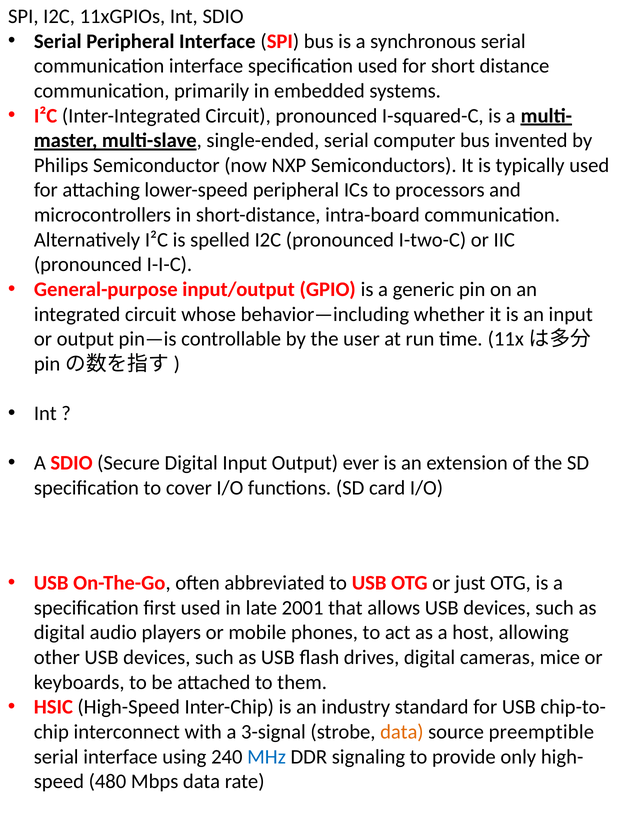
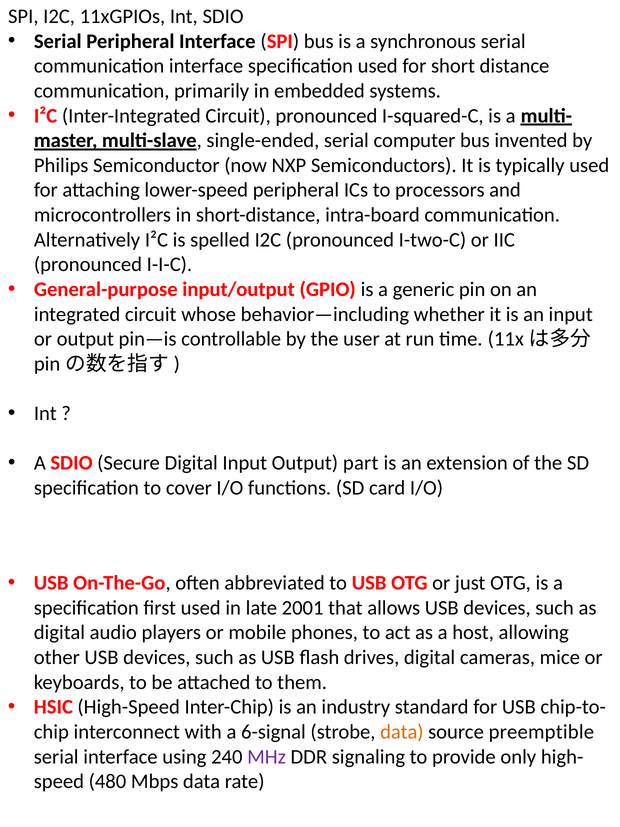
ever: ever -> part
3-signal: 3-signal -> 6-signal
MHz colour: blue -> purple
